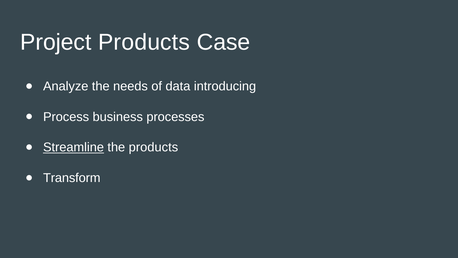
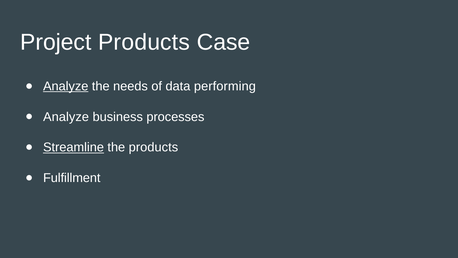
Analyze at (66, 86) underline: none -> present
introducing: introducing -> performing
Process at (66, 117): Process -> Analyze
Transform: Transform -> Fulfillment
